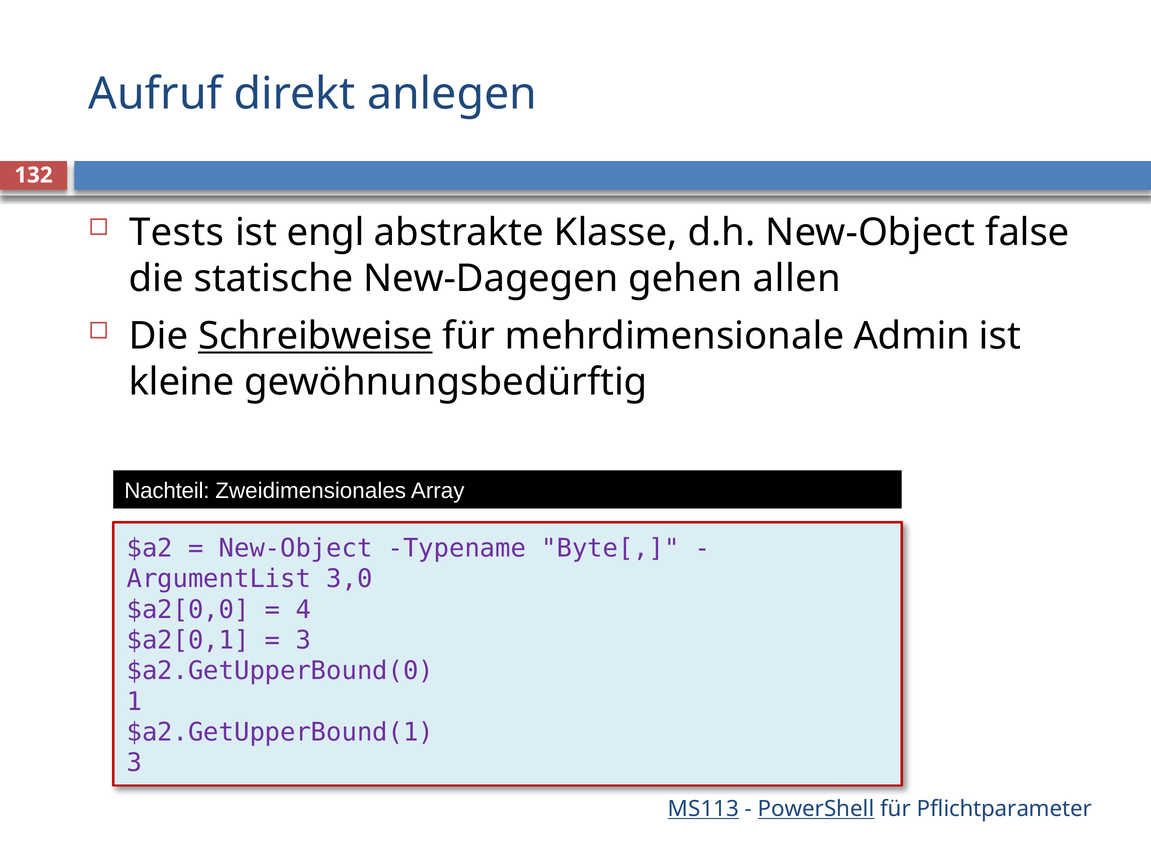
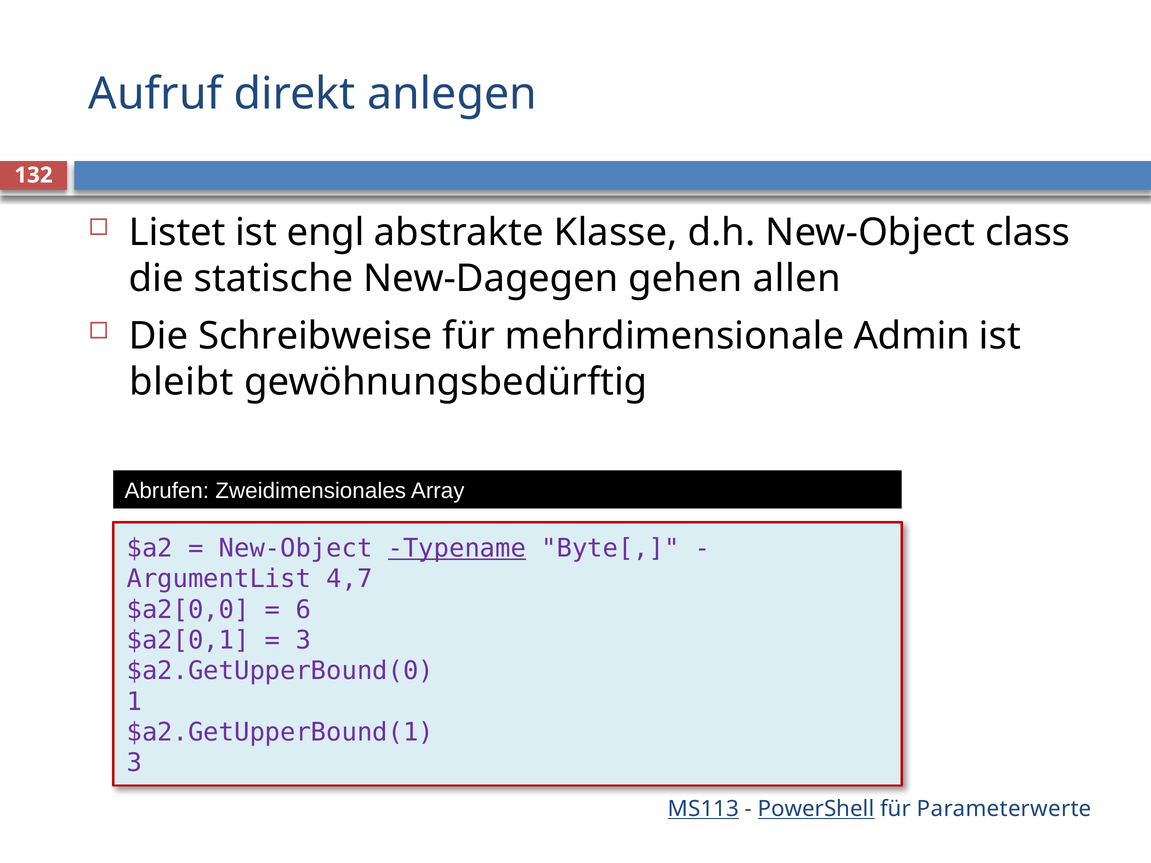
Tests: Tests -> Listet
false: false -> class
Schreibweise underline: present -> none
kleine: kleine -> bleibt
Nachteil: Nachteil -> Abrufen
Typename underline: none -> present
3,0: 3,0 -> 4,7
4: 4 -> 6
Pflichtparameter: Pflichtparameter -> Parameterwerte
